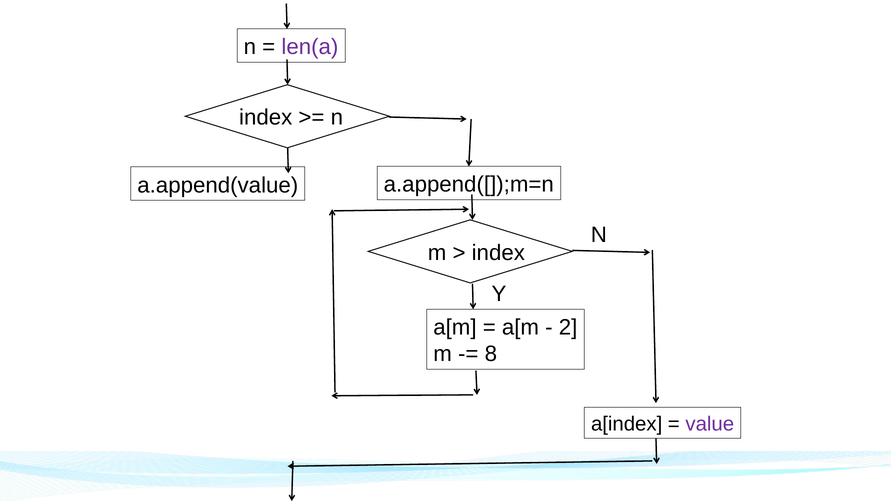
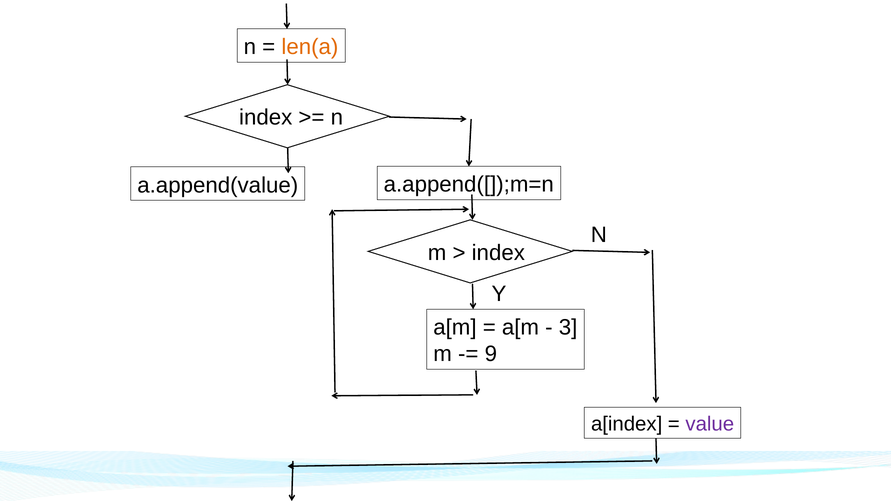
len(a colour: purple -> orange
2: 2 -> 3
8: 8 -> 9
